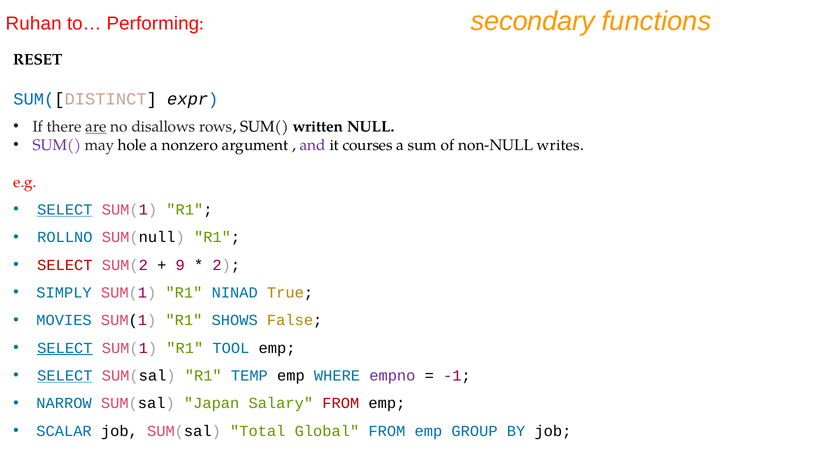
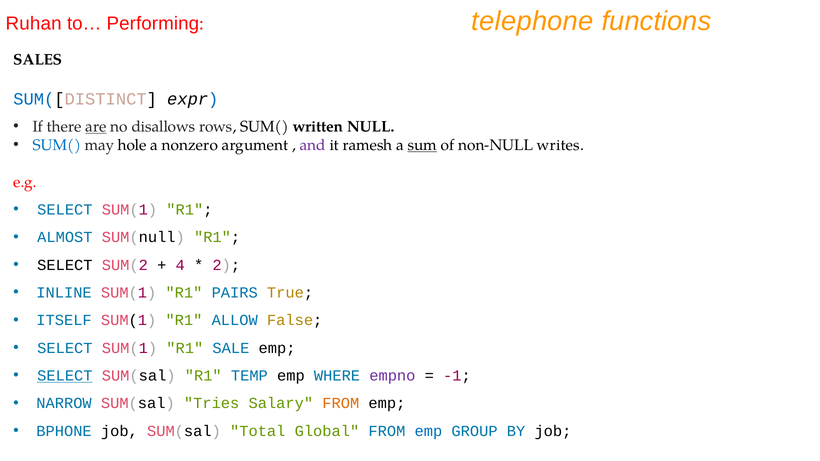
secondary: secondary -> telephone
RESET: RESET -> SALES
SUM( at (57, 145) colour: purple -> blue
courses: courses -> ramesh
sum underline: none -> present
SELECT at (65, 210) underline: present -> none
ROLLNO: ROLLNO -> ALMOST
SELECT at (65, 265) colour: red -> black
9: 9 -> 4
SIMPLY: SIMPLY -> INLINE
NINAD: NINAD -> PAIRS
MOVIES: MOVIES -> ITSELF
SHOWS: SHOWS -> ALLOW
SELECT at (65, 348) underline: present -> none
TOOL: TOOL -> SALE
Japan: Japan -> Tries
FROM at (341, 403) colour: red -> orange
SCALAR: SCALAR -> BPHONE
